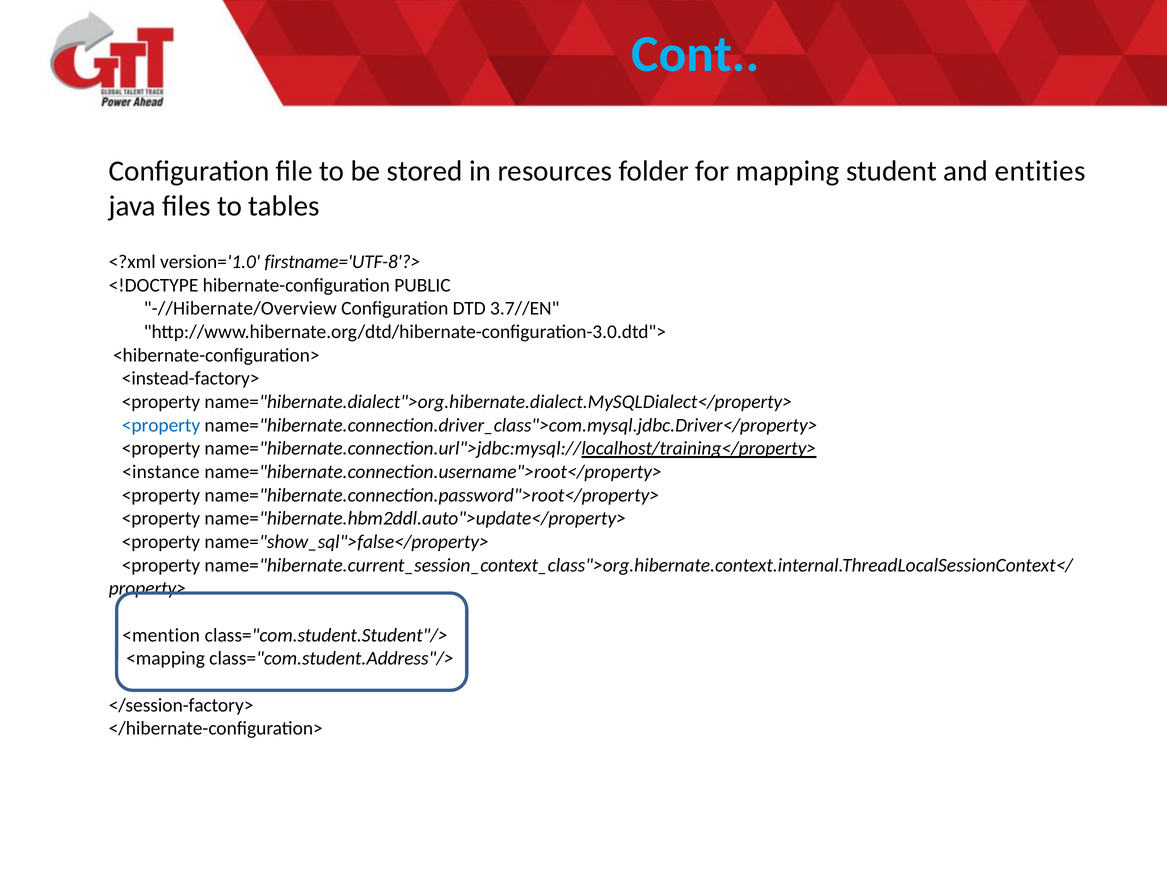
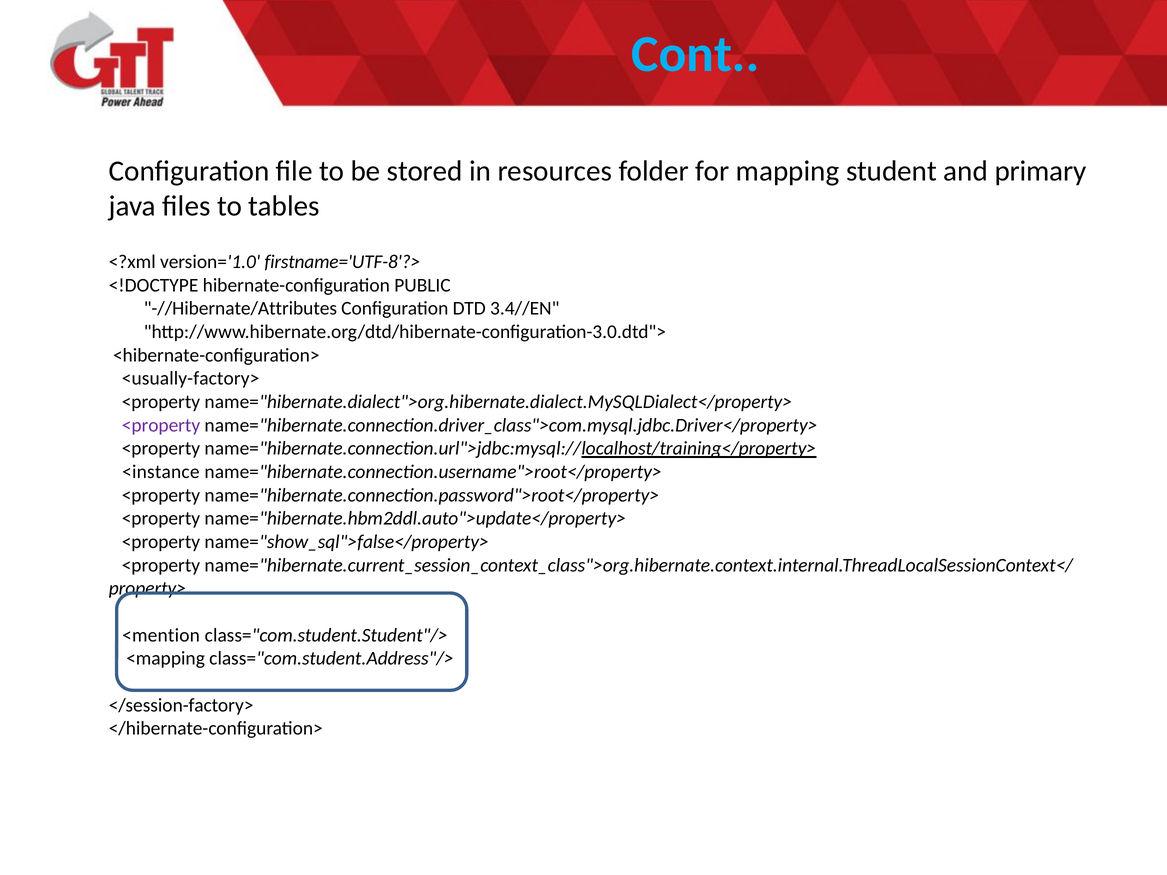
entities: entities -> primary
-//Hibernate/Overview: -//Hibernate/Overview -> -//Hibernate/Attributes
3.7//EN: 3.7//EN -> 3.4//EN
<instead-factory>: <instead-factory> -> <usually-factory>
<property at (161, 425) colour: blue -> purple
